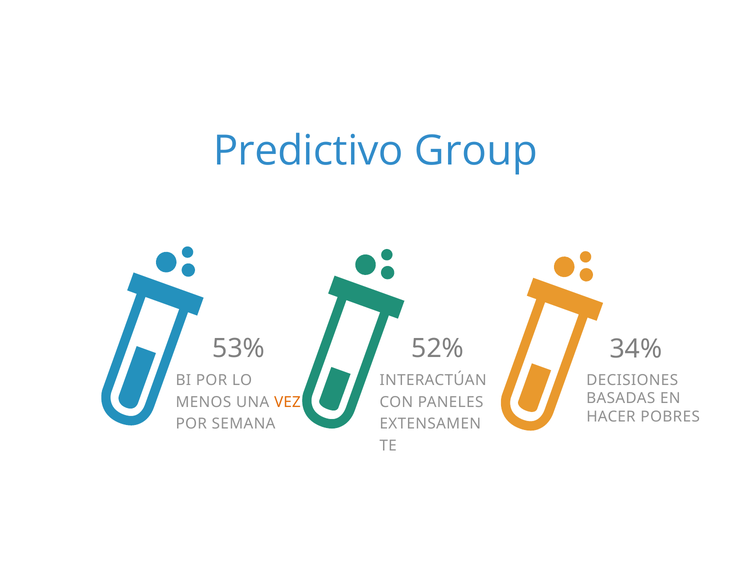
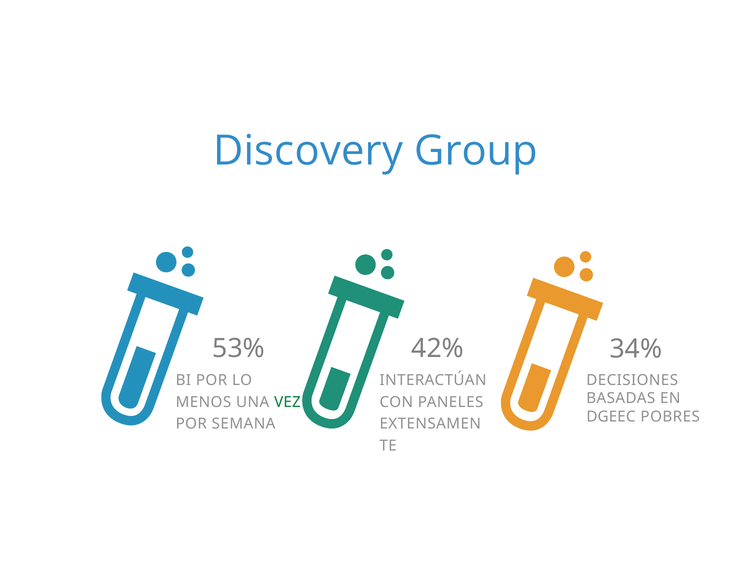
Predictivo: Predictivo -> Discovery
52%: 52% -> 42%
VEZ colour: orange -> green
HACER: HACER -> DGEEC
